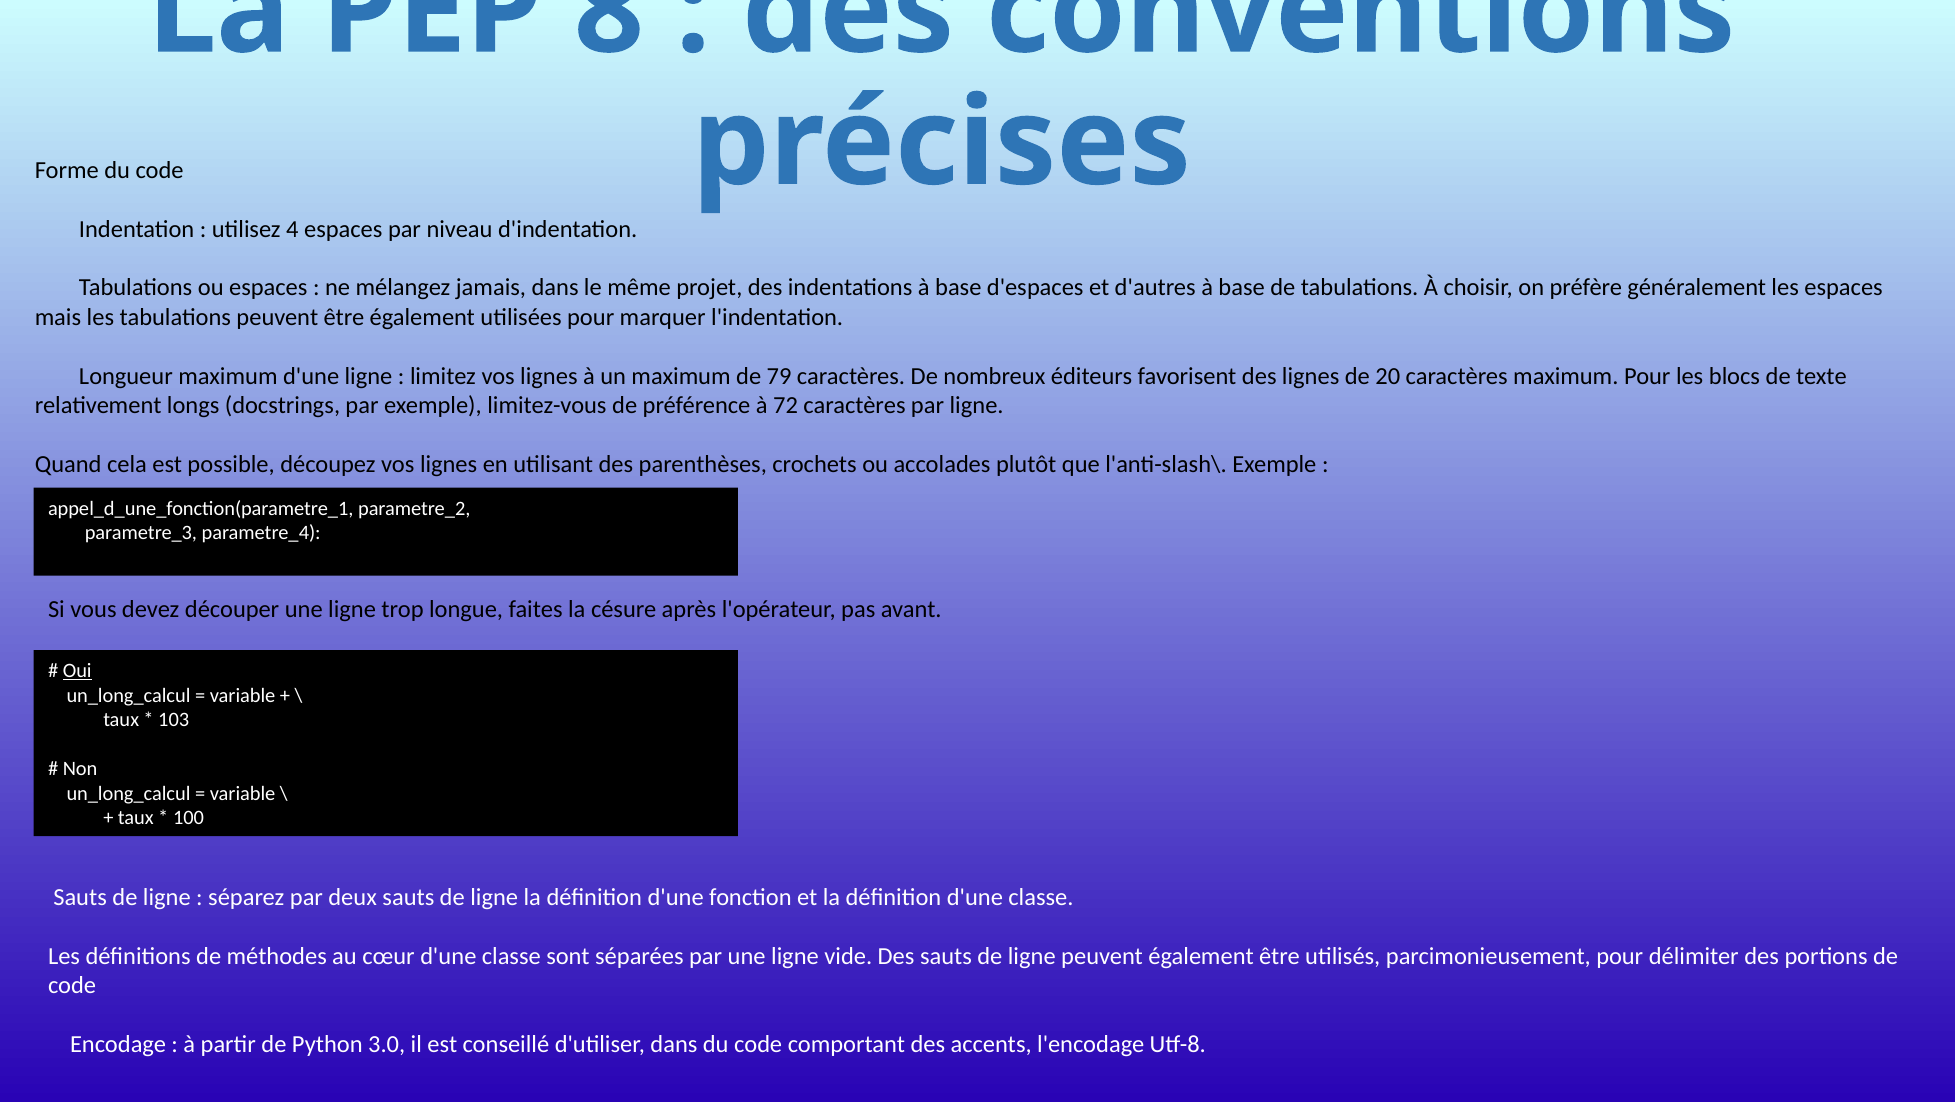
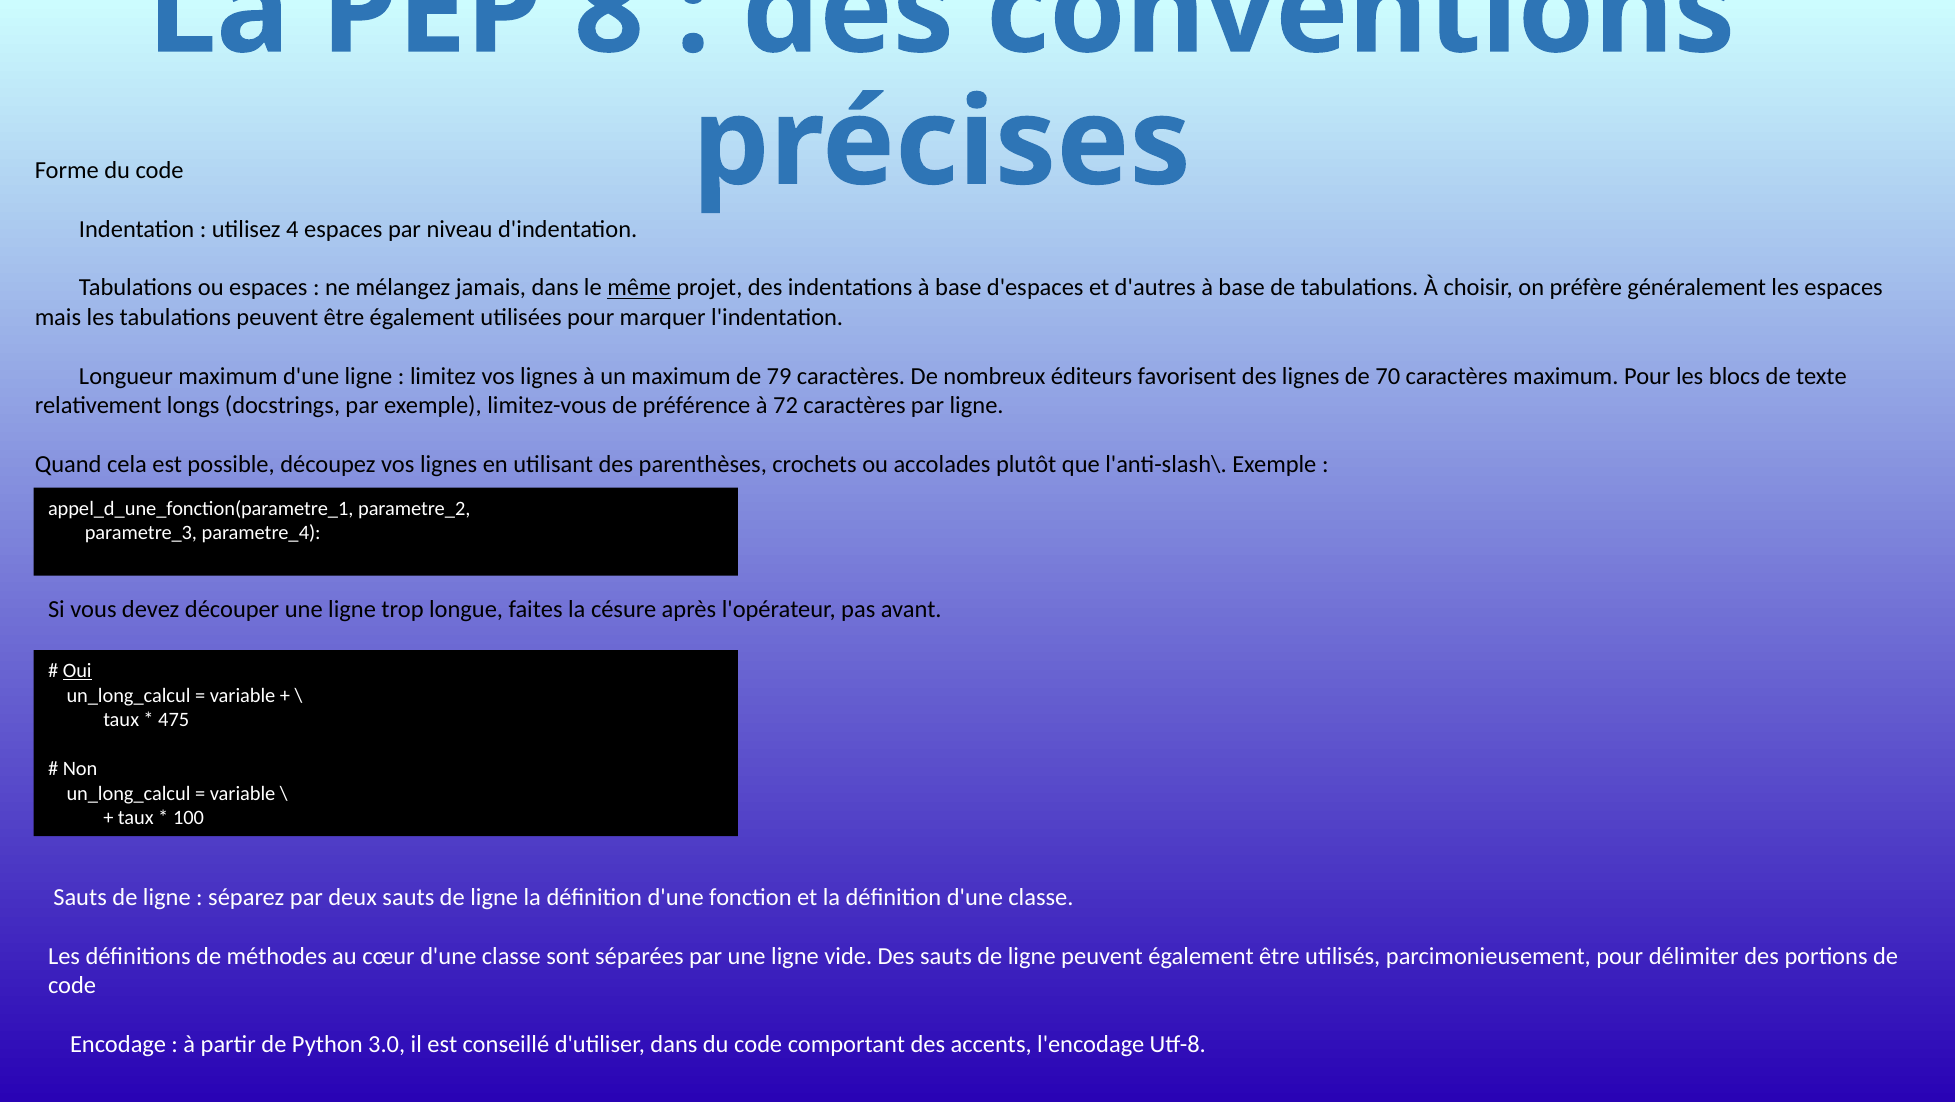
même underline: none -> present
20: 20 -> 70
103: 103 -> 475
